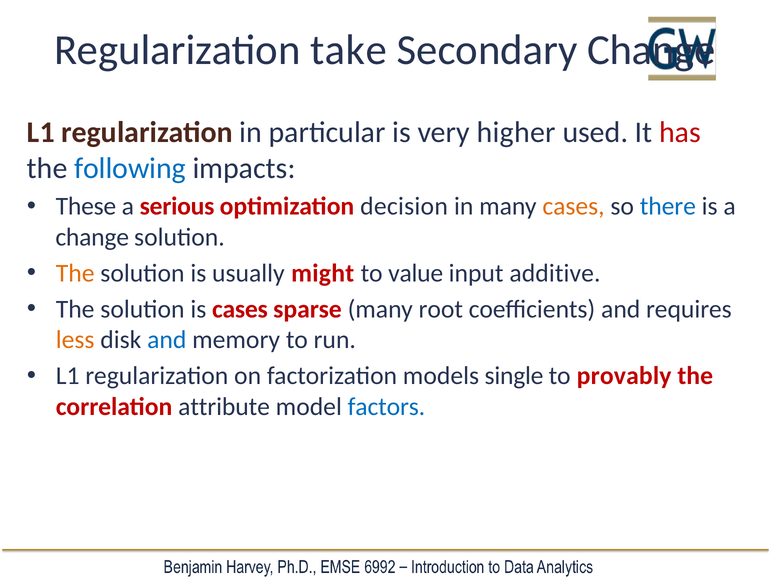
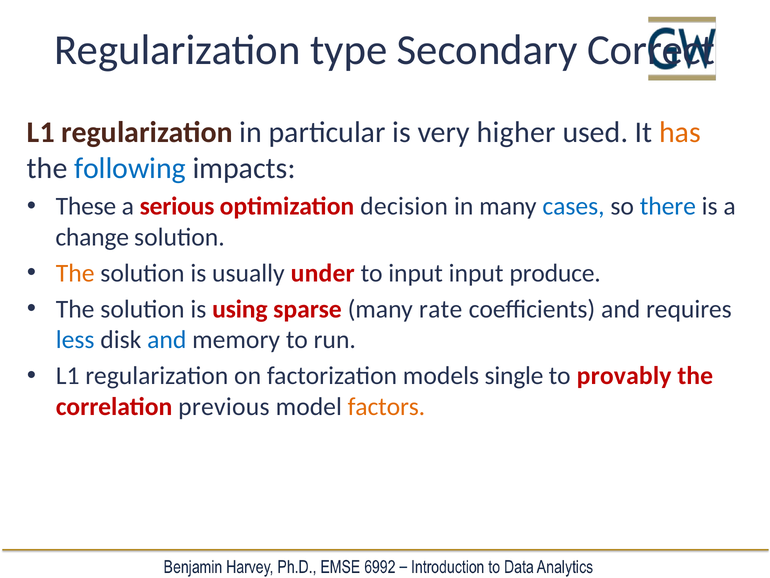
take: take -> type
Secondary Change: Change -> Correct
has colour: red -> orange
cases at (574, 206) colour: orange -> blue
might: might -> under
to value: value -> input
additive: additive -> produce
is cases: cases -> using
root: root -> rate
less colour: orange -> blue
attribute: attribute -> previous
factors colour: blue -> orange
